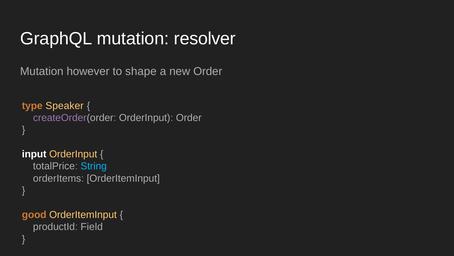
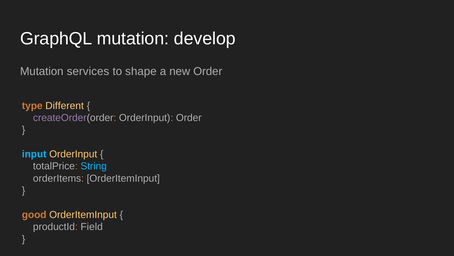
resolver: resolver -> develop
however: however -> services
Speaker: Speaker -> Different
input colour: white -> light blue
